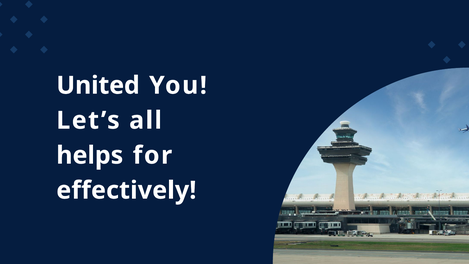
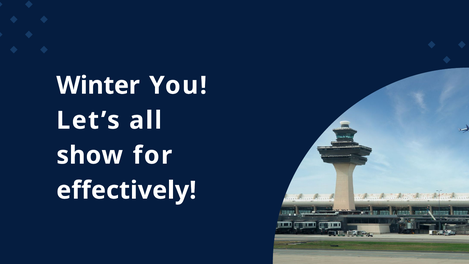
United: United -> Winter
helps: helps -> show
